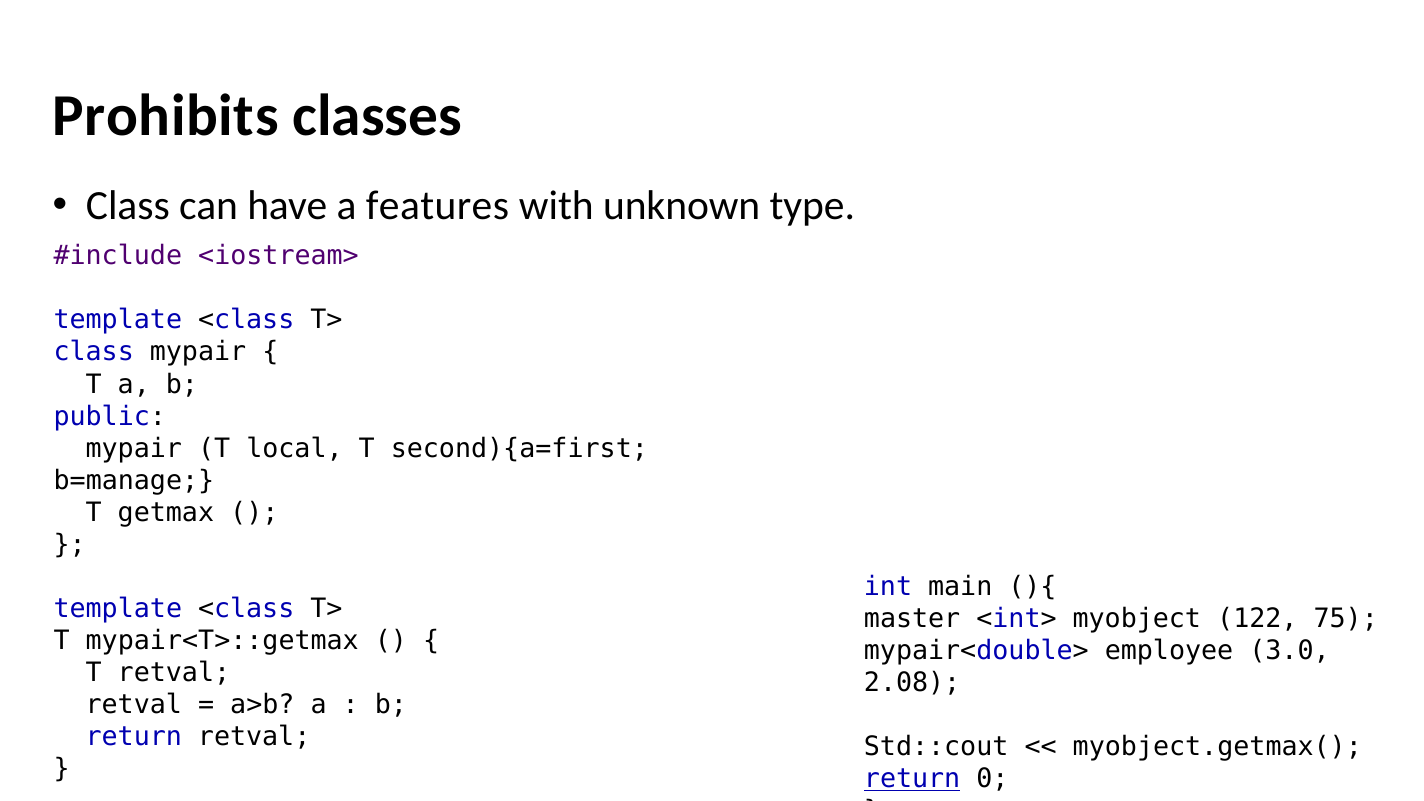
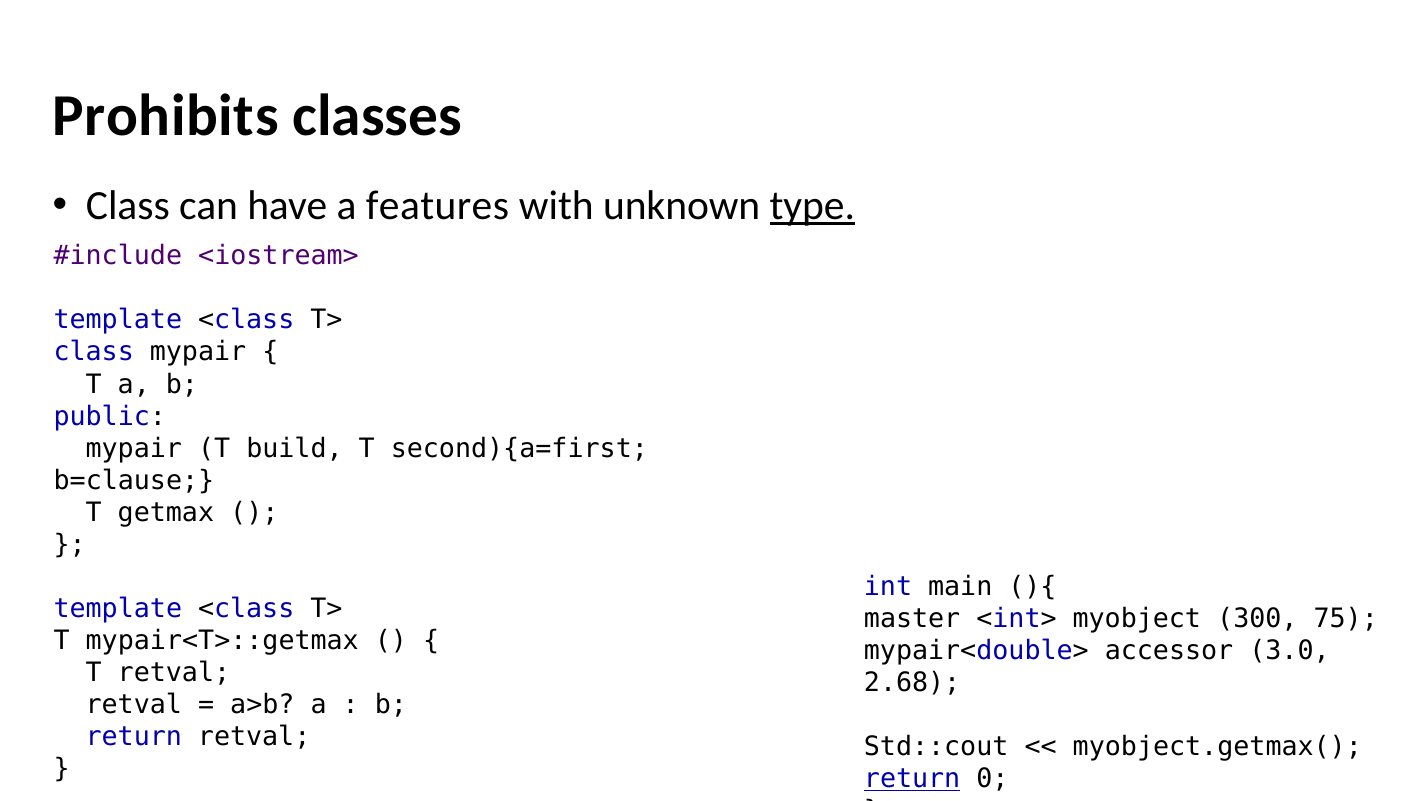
type underline: none -> present
local: local -> build
b=manage: b=manage -> b=clause
122: 122 -> 300
employee: employee -> accessor
2.08: 2.08 -> 2.68
